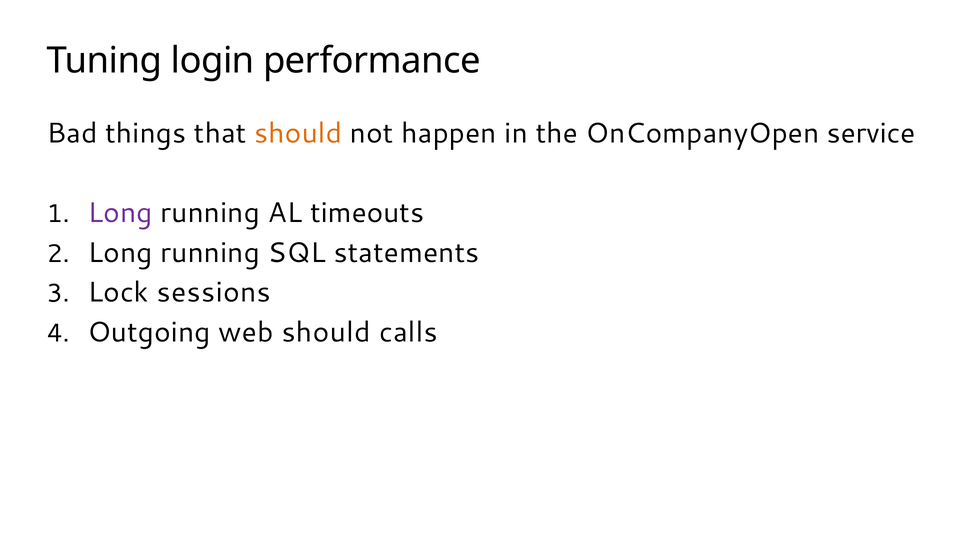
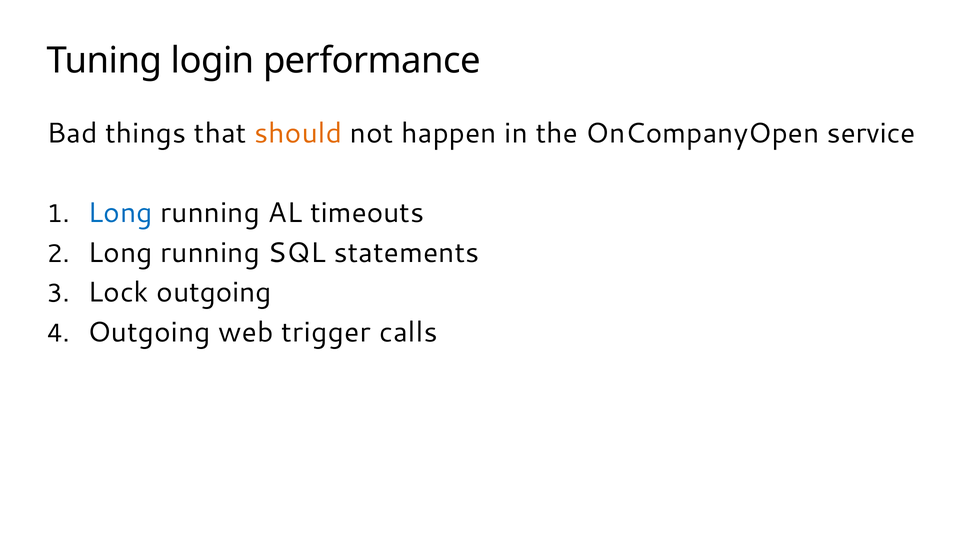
Long at (120, 213) colour: purple -> blue
Lock sessions: sessions -> outgoing
web should: should -> trigger
